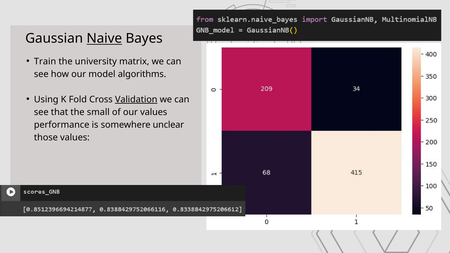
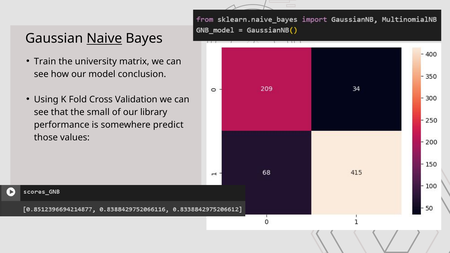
algorithms: algorithms -> conclusion
Validation underline: present -> none
our values: values -> library
unclear: unclear -> predict
